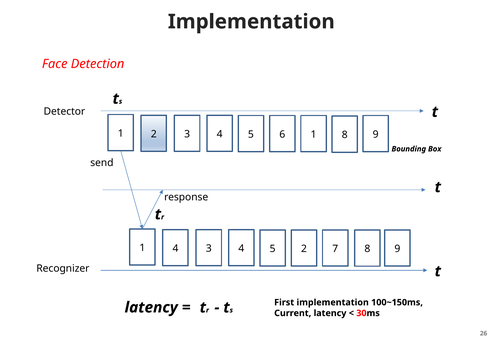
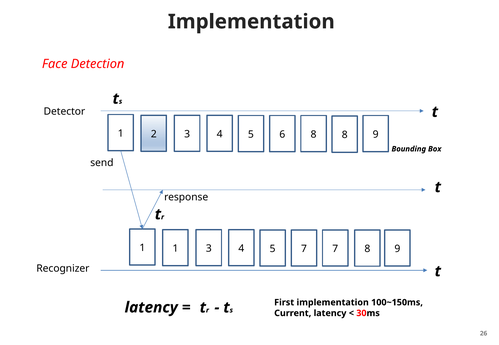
6 1: 1 -> 8
1 4: 4 -> 1
5 2: 2 -> 7
